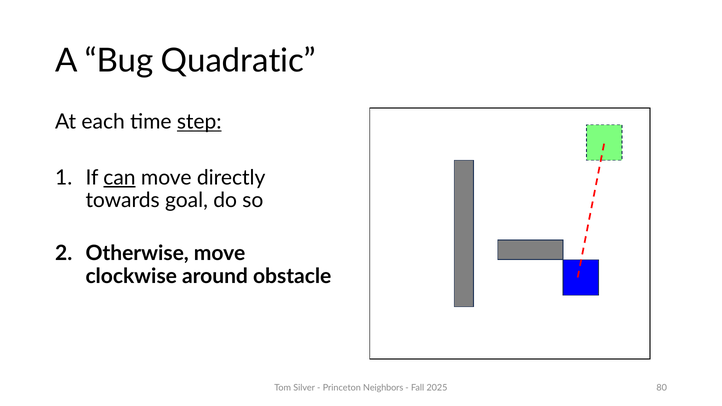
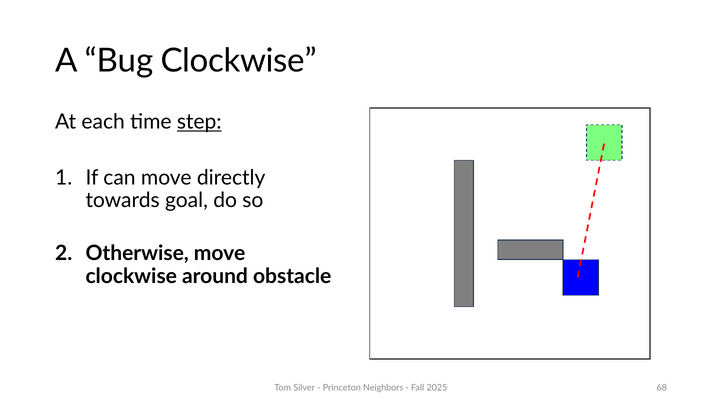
Bug Quadratic: Quadratic -> Clockwise
can underline: present -> none
80: 80 -> 68
